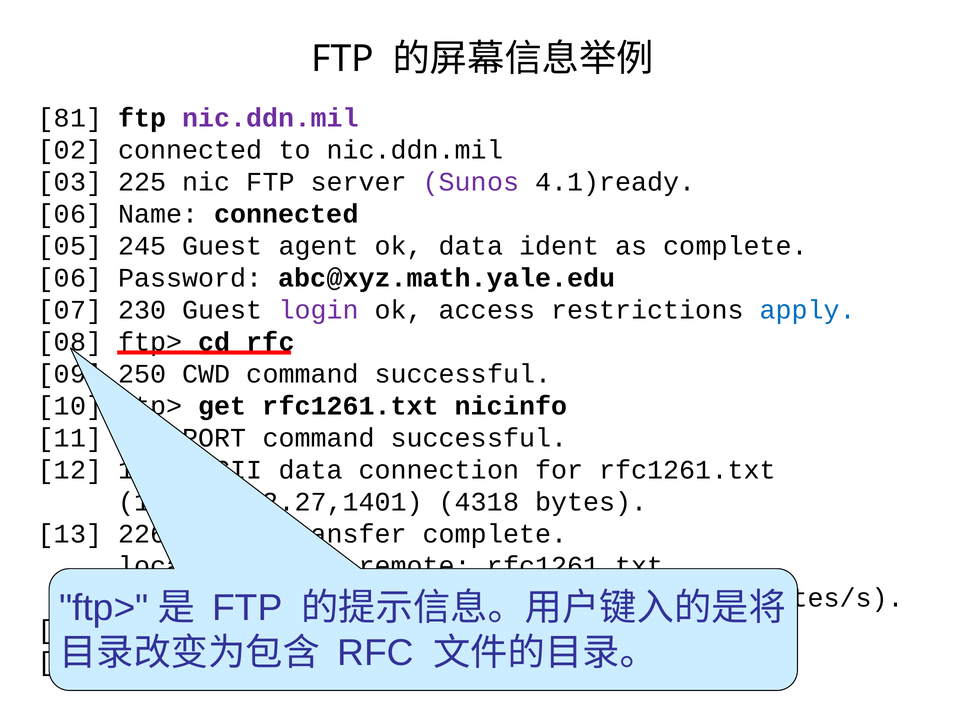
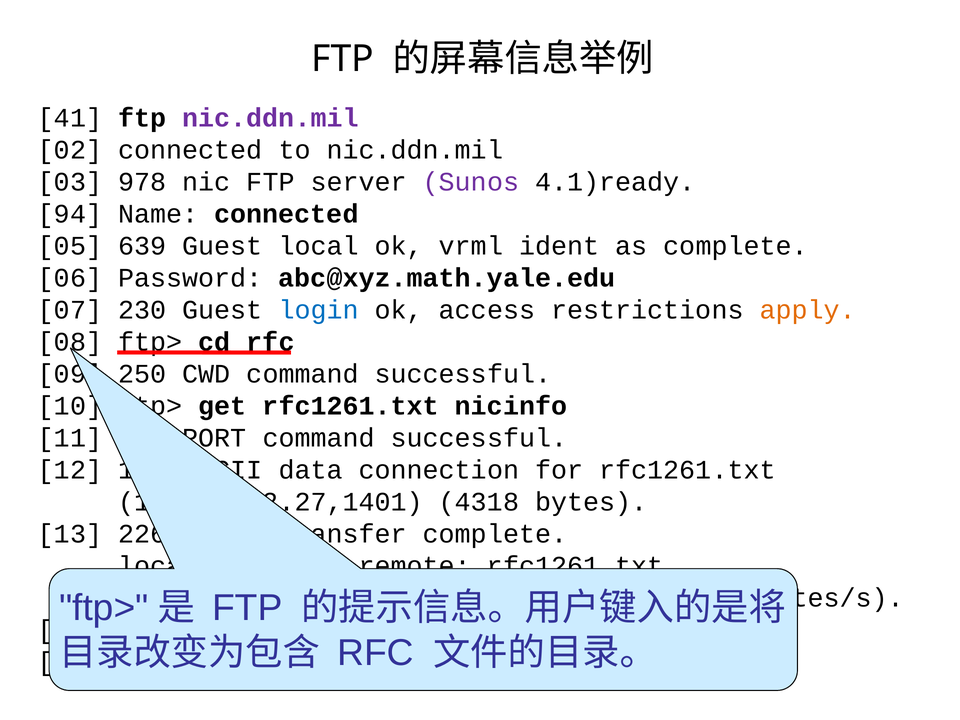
81: 81 -> 41
225: 225 -> 978
06 at (70, 214): 06 -> 94
245: 245 -> 639
Guest agent: agent -> local
ok data: data -> vrml
login colour: purple -> blue
apply colour: blue -> orange
